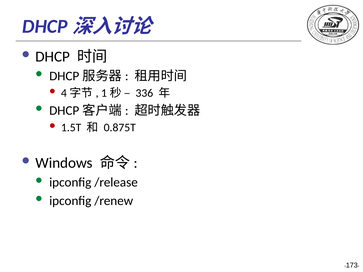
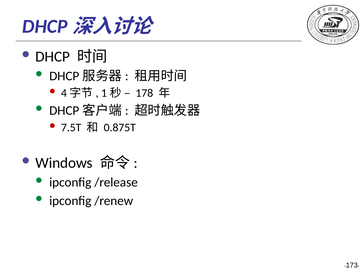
336: 336 -> 178
1.5T: 1.5T -> 7.5T
